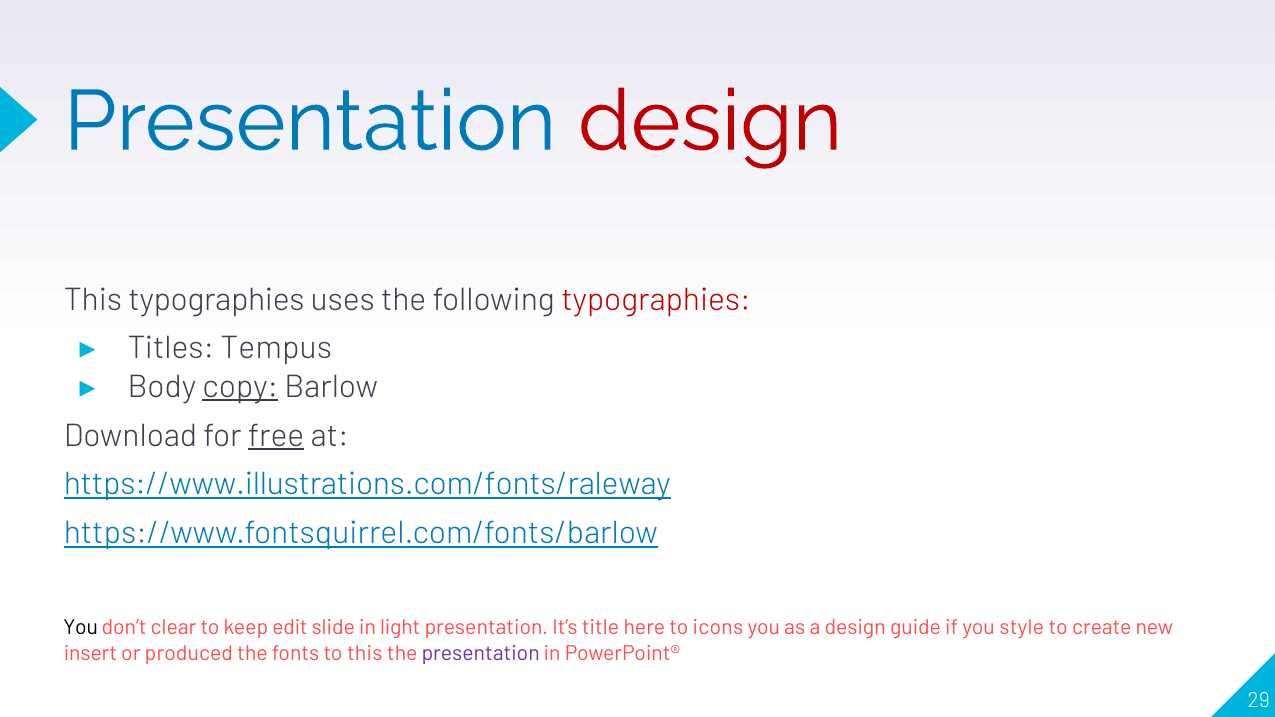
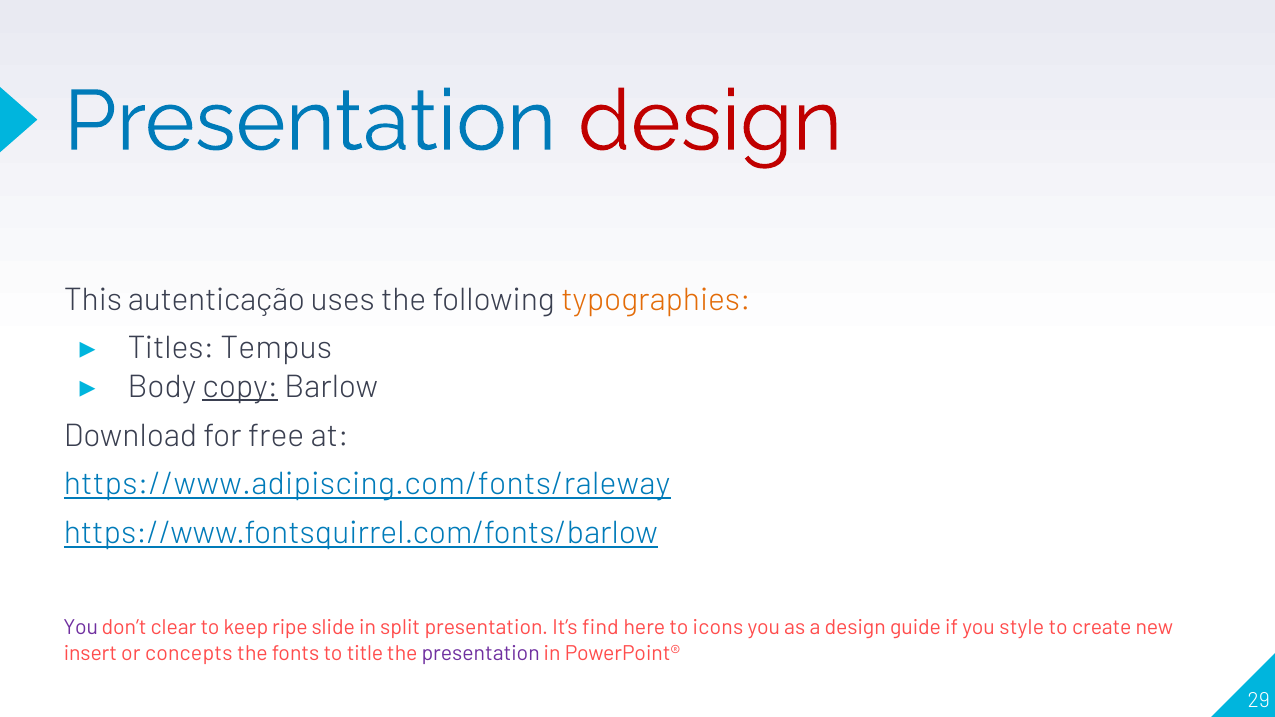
This typographies: typographies -> autenticação
typographies at (656, 300) colour: red -> orange
free underline: present -> none
https://www.illustrations.com/fonts/raleway: https://www.illustrations.com/fonts/raleway -> https://www.adipiscing.com/fonts/raleway
You at (81, 628) colour: black -> purple
edit: edit -> ripe
light: light -> split
title: title -> find
produced: produced -> concepts
to this: this -> title
